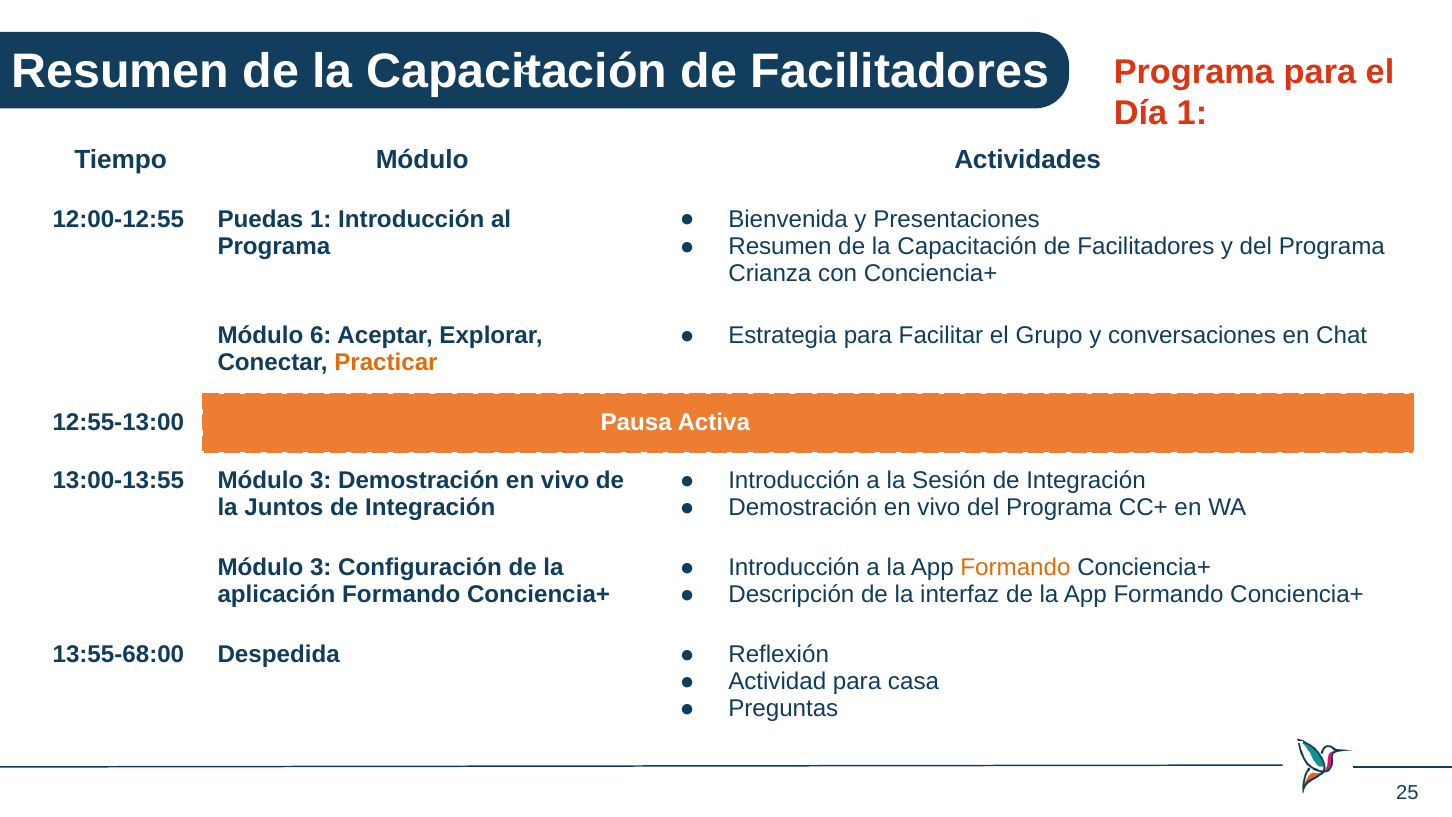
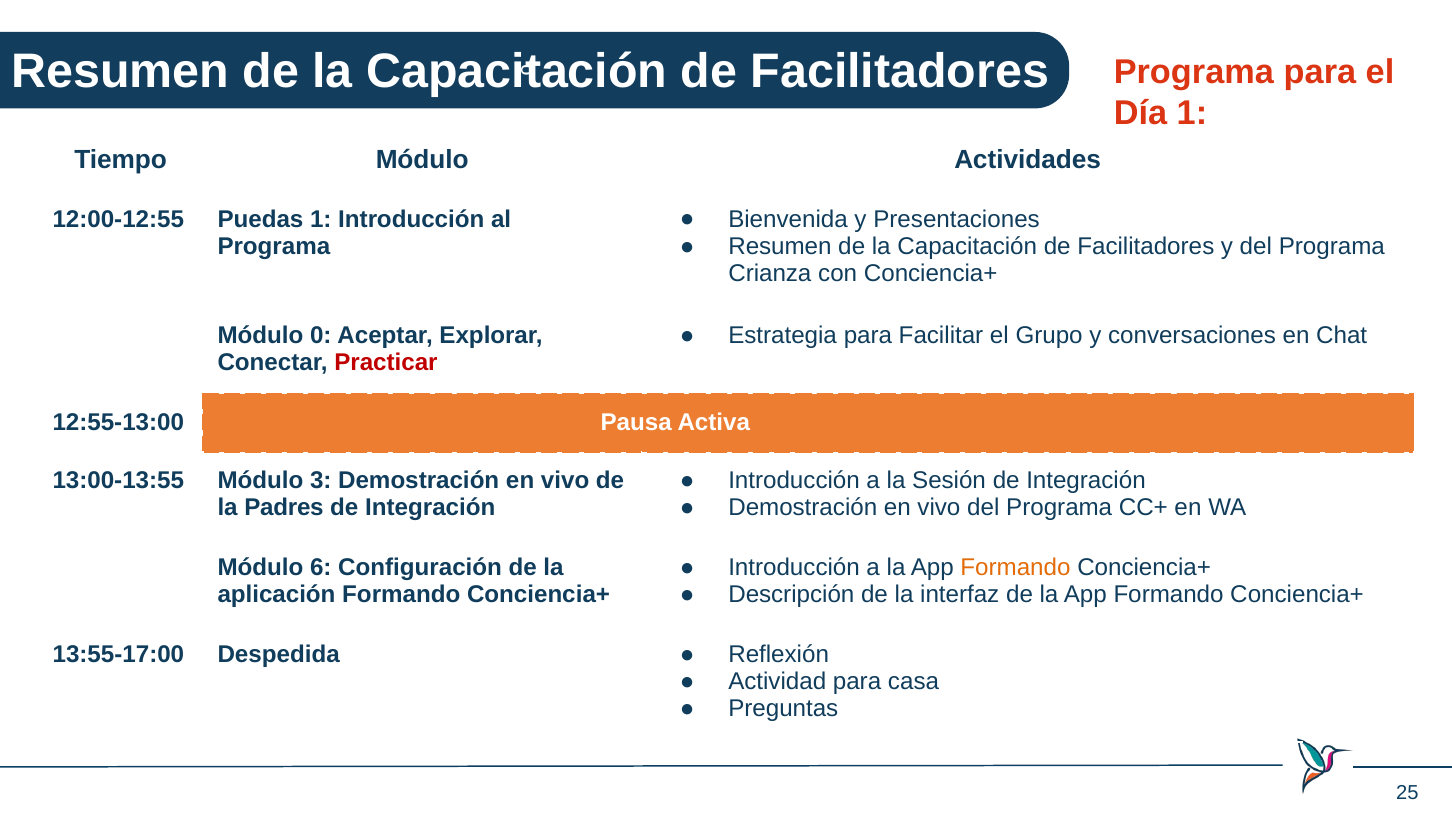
6: 6 -> 0
Practicar colour: orange -> red
Juntos: Juntos -> Padres
3 at (321, 567): 3 -> 6
13:55-68:00: 13:55-68:00 -> 13:55-17:00
